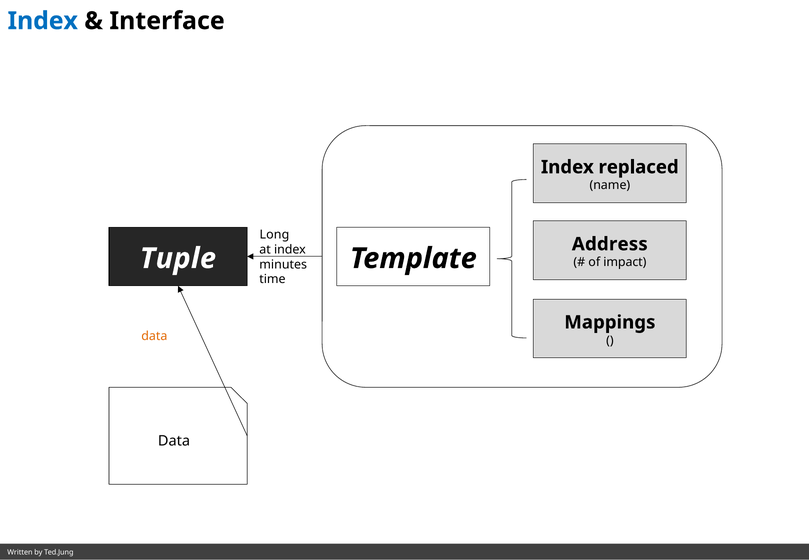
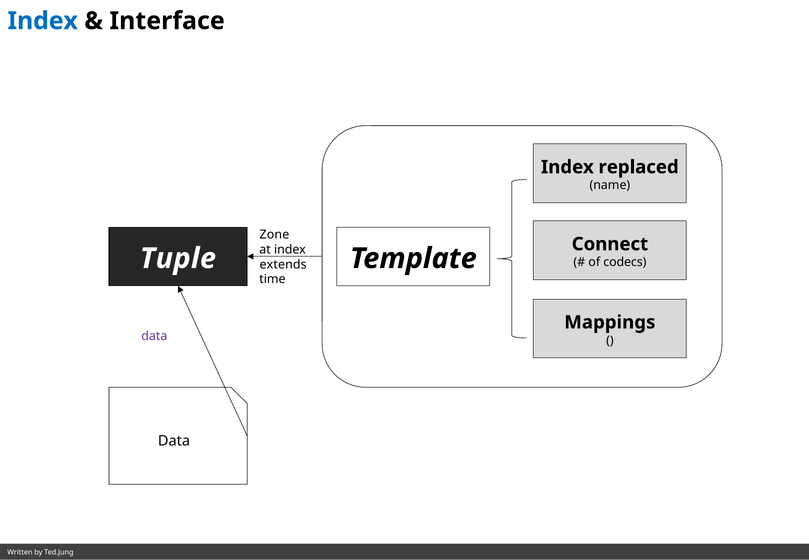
Long: Long -> Zone
Address: Address -> Connect
impact: impact -> codecs
minutes: minutes -> extends
data at (154, 336) colour: orange -> purple
